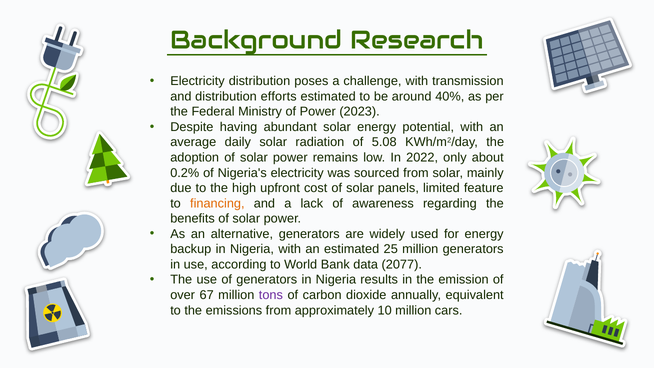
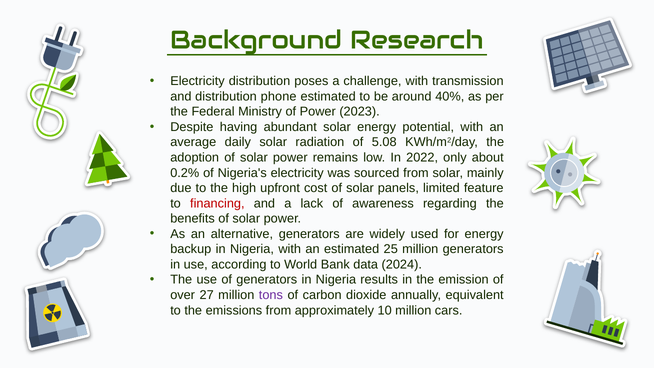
efforts: efforts -> phone
financing colour: orange -> red
2077: 2077 -> 2024
67: 67 -> 27
